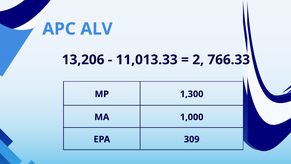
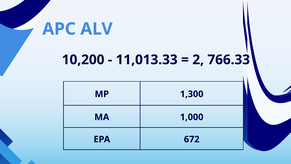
13,206: 13,206 -> 10,200
309: 309 -> 672
